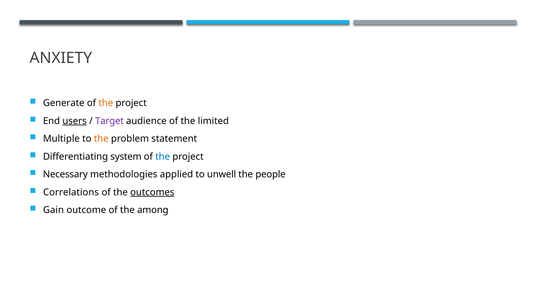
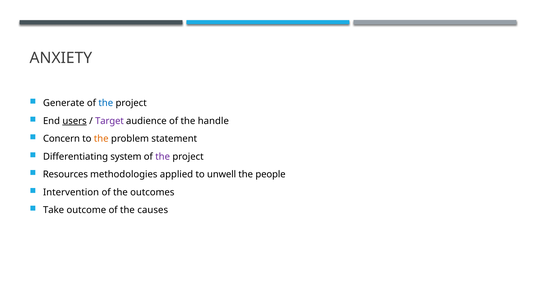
the at (106, 103) colour: orange -> blue
limited: limited -> handle
Multiple: Multiple -> Concern
the at (163, 156) colour: blue -> purple
Necessary: Necessary -> Resources
Correlations: Correlations -> Intervention
outcomes underline: present -> none
Gain: Gain -> Take
among: among -> causes
